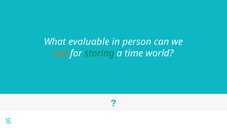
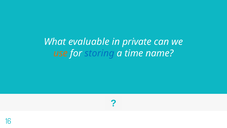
person: person -> private
storing colour: green -> blue
world: world -> name
